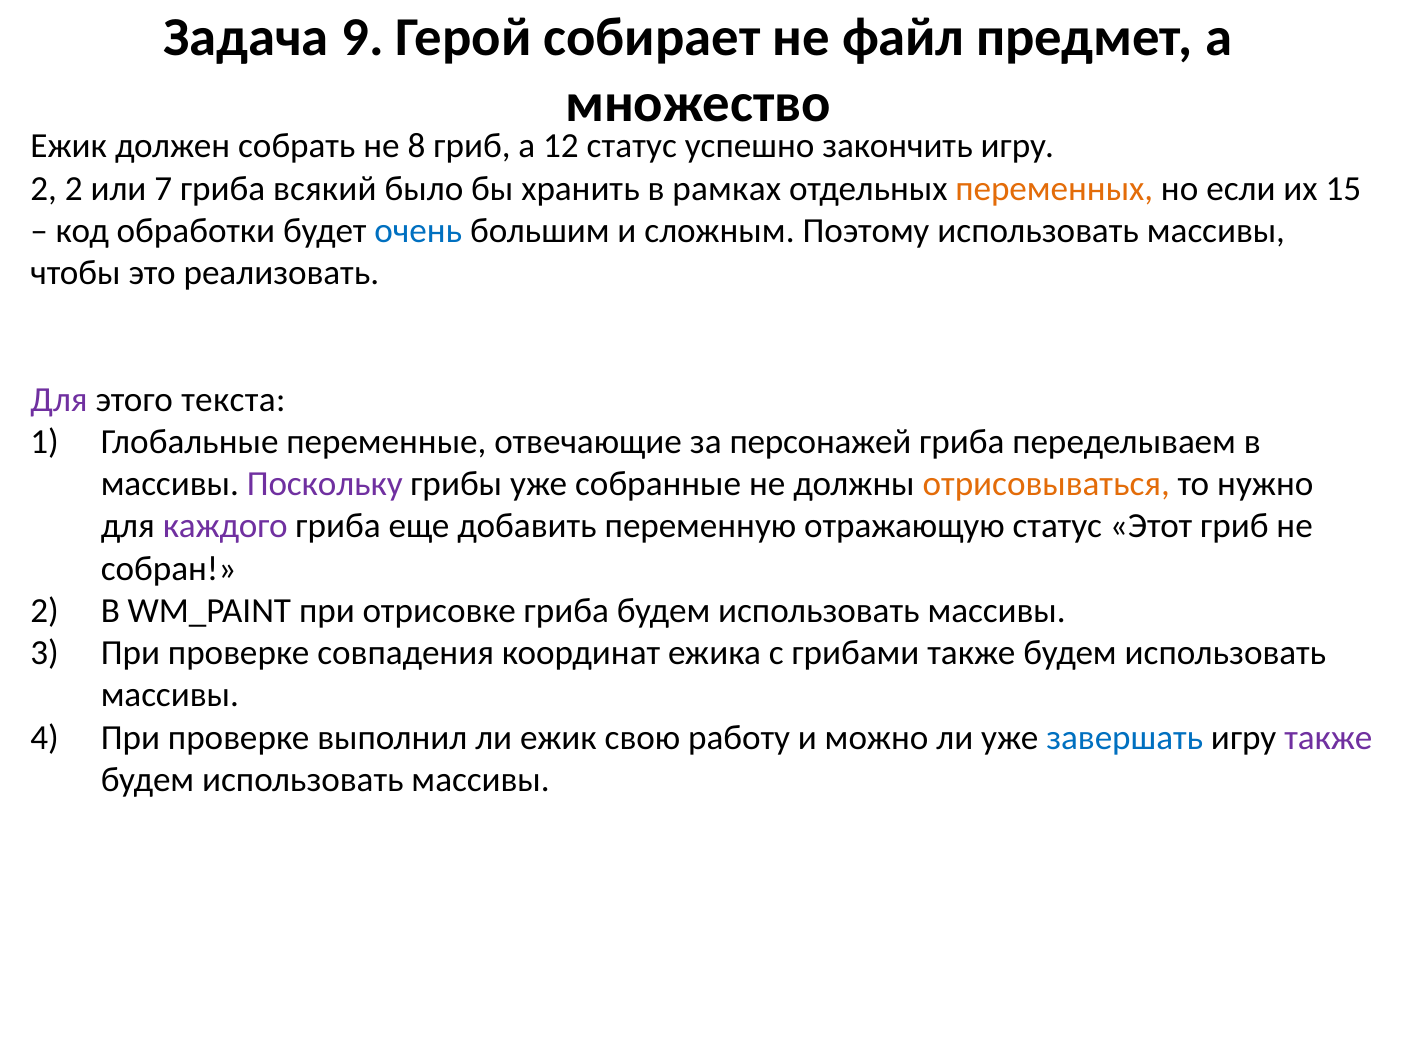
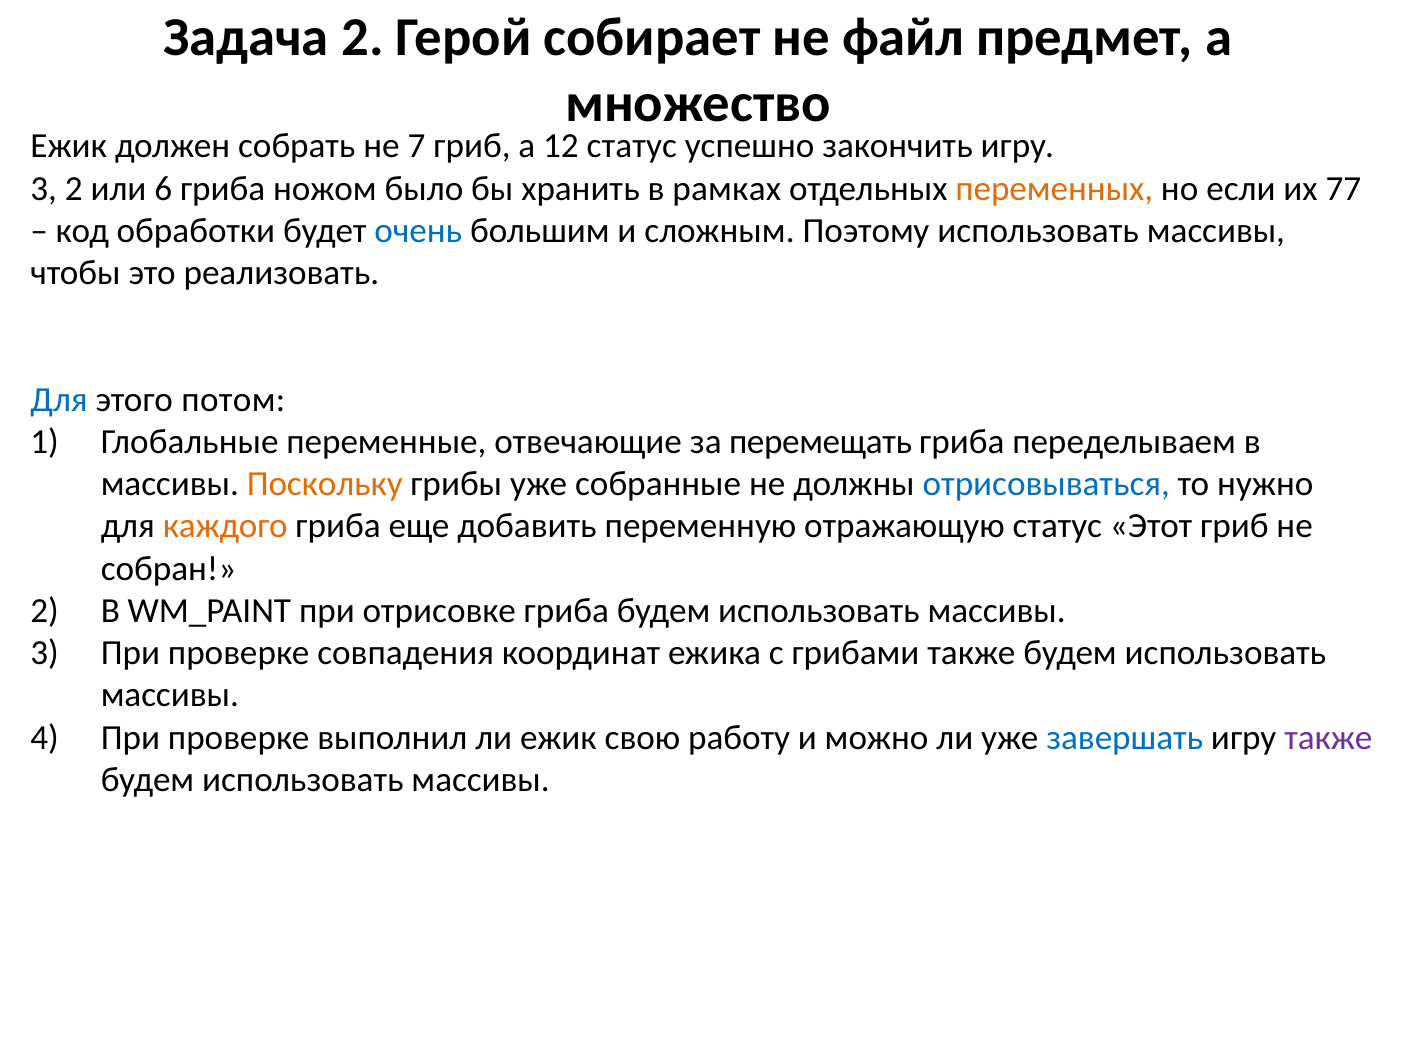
Задача 9: 9 -> 2
8: 8 -> 7
2 at (44, 188): 2 -> 3
7: 7 -> 6
всякий: всякий -> ножом
15: 15 -> 77
Для at (59, 399) colour: purple -> blue
текста: текста -> потом
персонажей: персонажей -> перемещать
Поскольку colour: purple -> orange
отрисовываться colour: orange -> blue
каждого colour: purple -> orange
